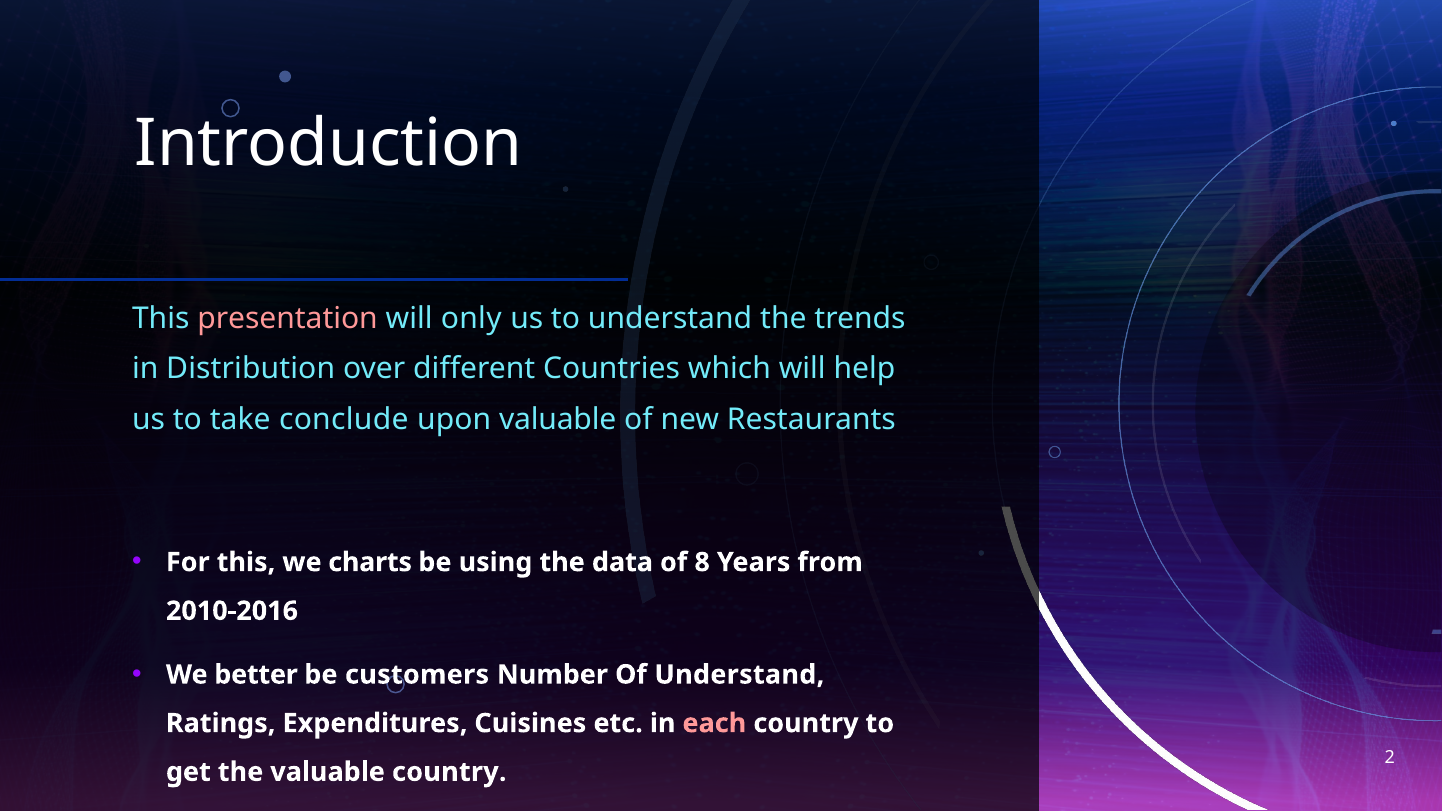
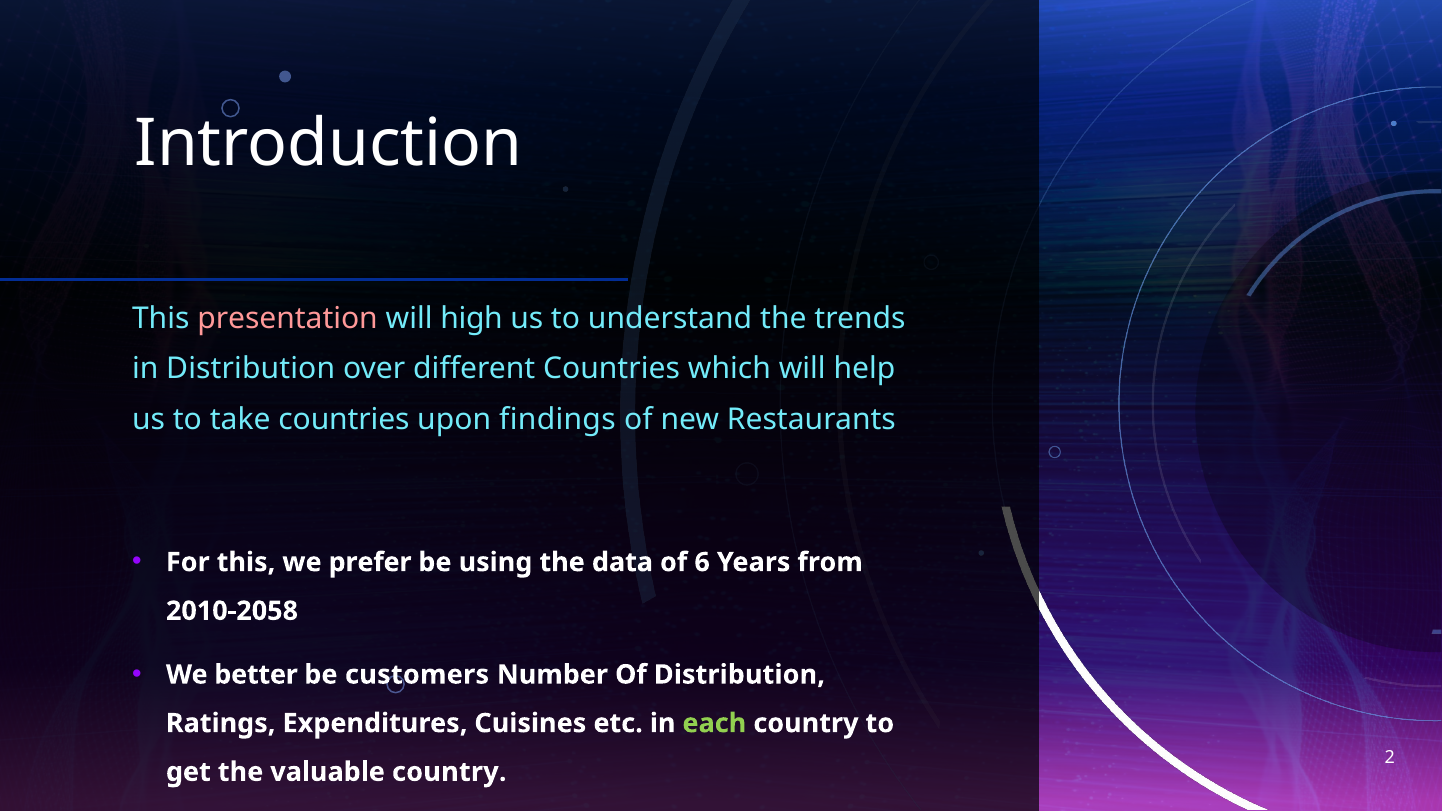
only: only -> high
take conclude: conclude -> countries
upon valuable: valuable -> findings
charts: charts -> prefer
8: 8 -> 6
2010-2016: 2010-2016 -> 2010-2058
Of Understand: Understand -> Distribution
each colour: pink -> light green
